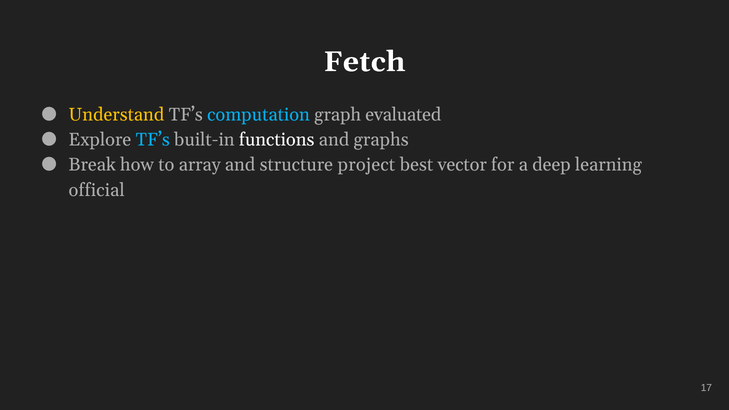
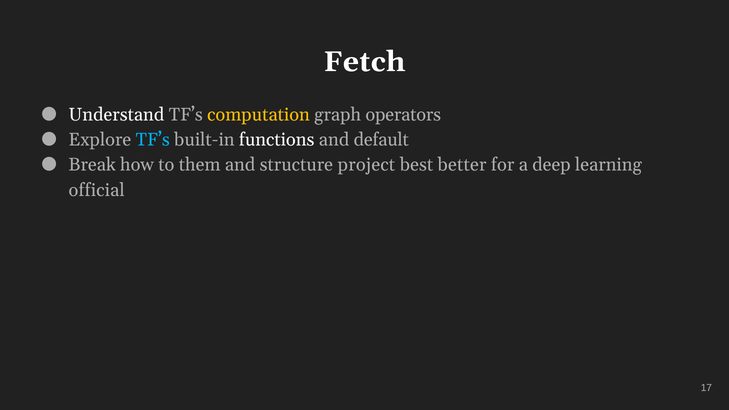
Understand colour: yellow -> white
computation colour: light blue -> yellow
evaluated: evaluated -> operators
graphs: graphs -> default
array: array -> them
vector: vector -> better
